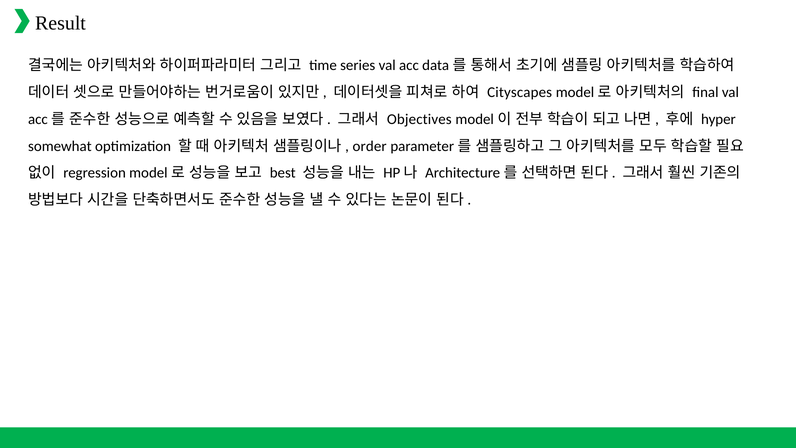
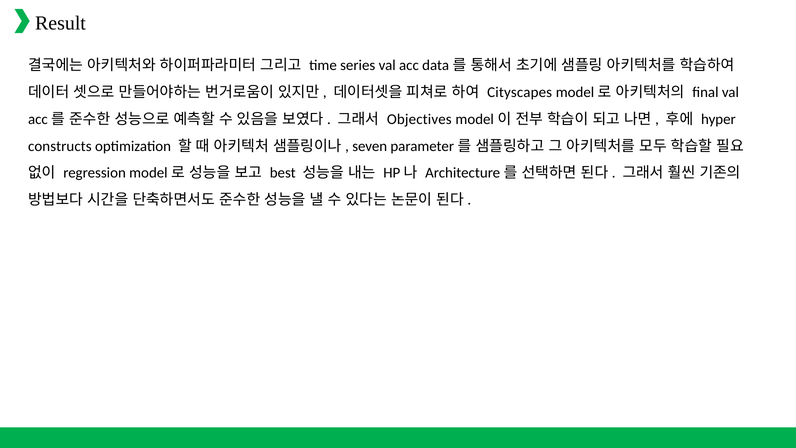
somewhat: somewhat -> constructs
order: order -> seven
